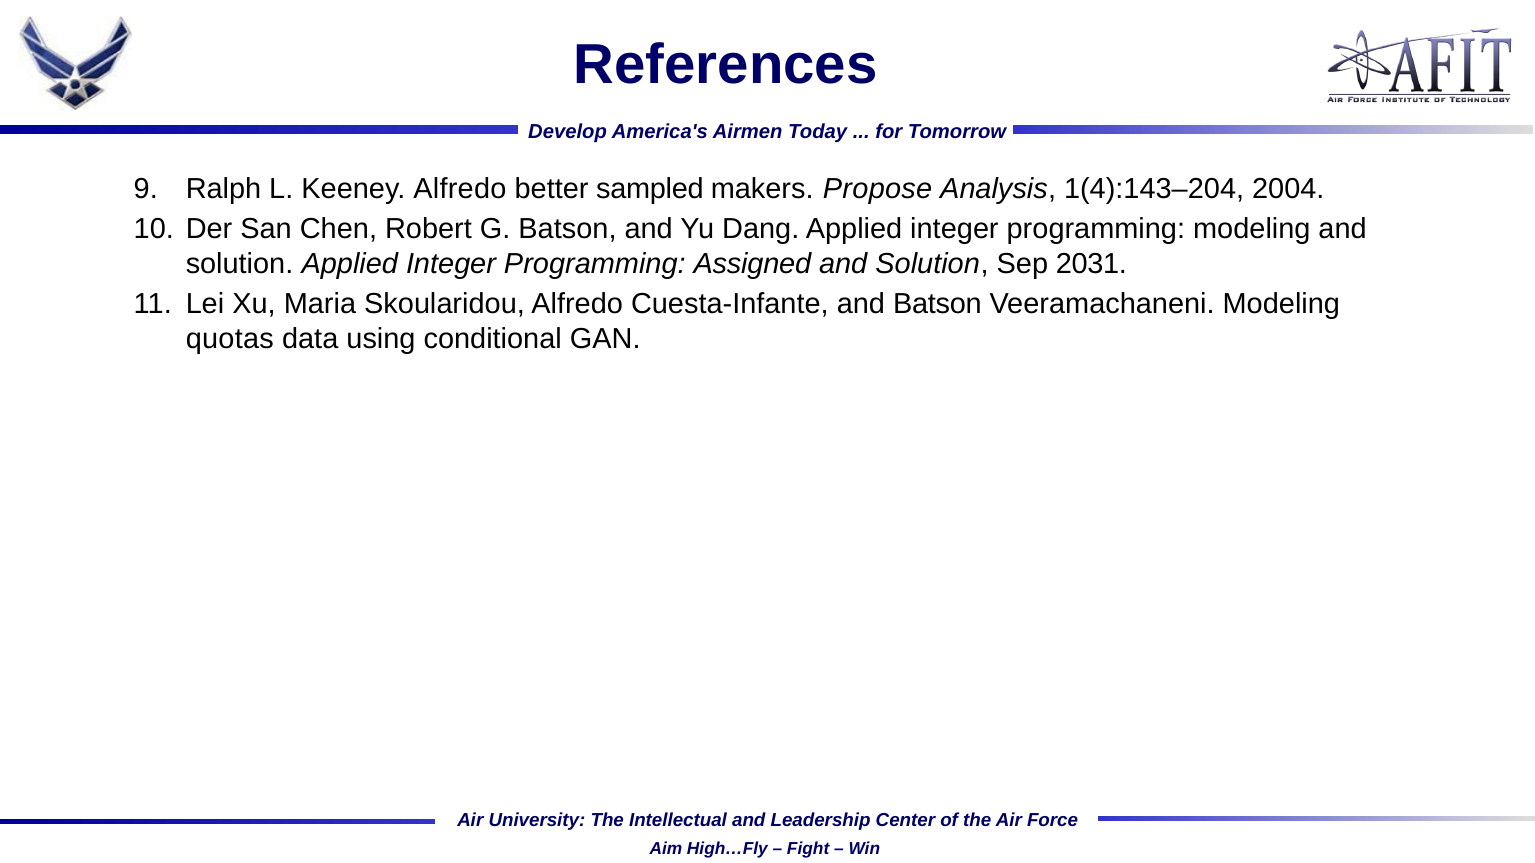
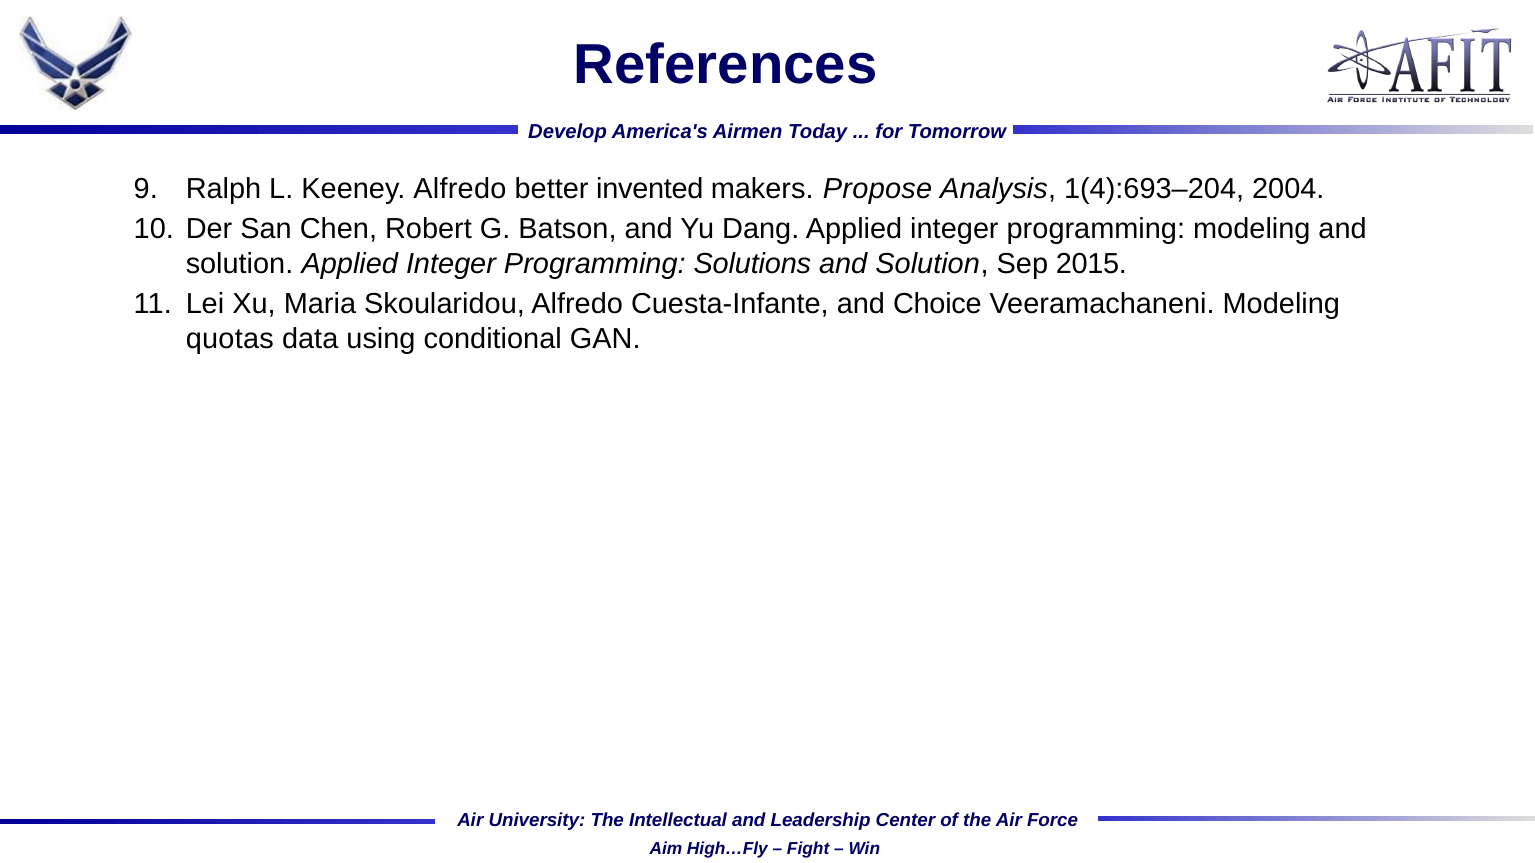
sampled: sampled -> invented
1(4):143–204: 1(4):143–204 -> 1(4):693–204
Assigned: Assigned -> Solutions
2031: 2031 -> 2015
and Batson: Batson -> Choice
